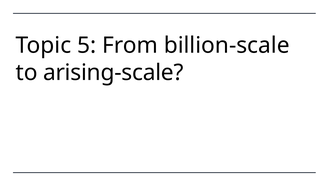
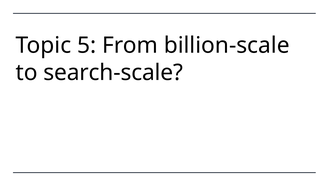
arising-scale: arising-scale -> search-scale
